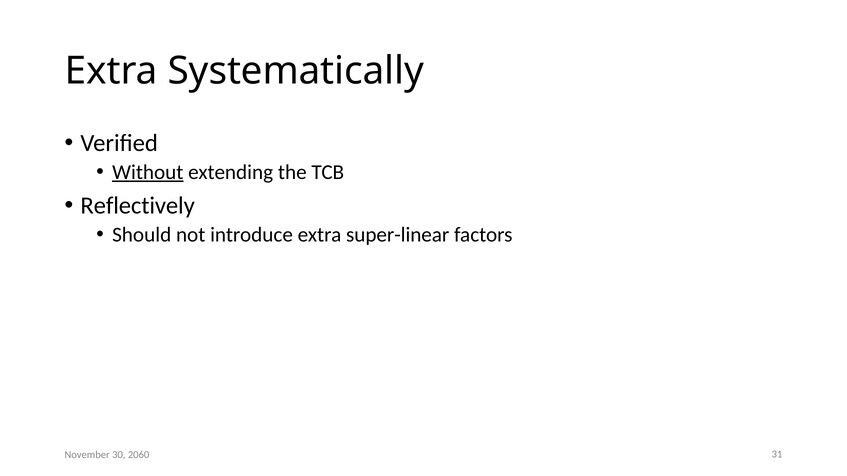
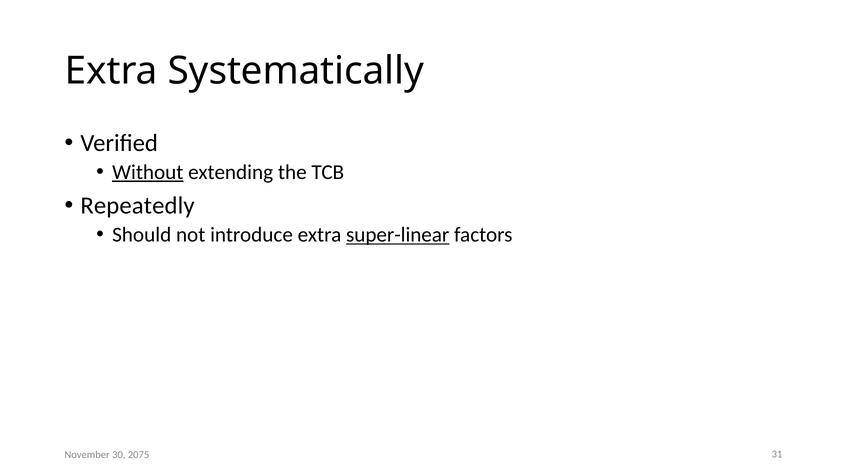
Reflectively: Reflectively -> Repeatedly
super-linear underline: none -> present
2060: 2060 -> 2075
